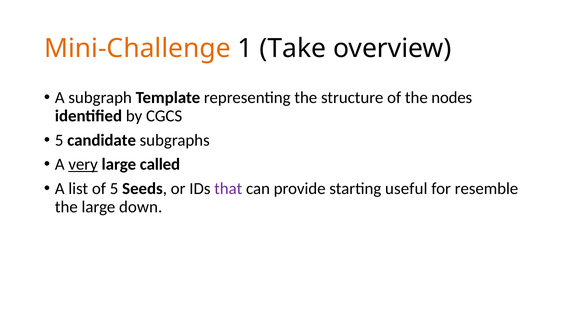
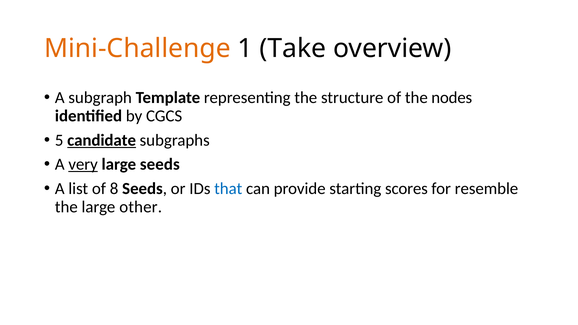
candidate underline: none -> present
large called: called -> seeds
of 5: 5 -> 8
that colour: purple -> blue
useful: useful -> scores
down: down -> other
